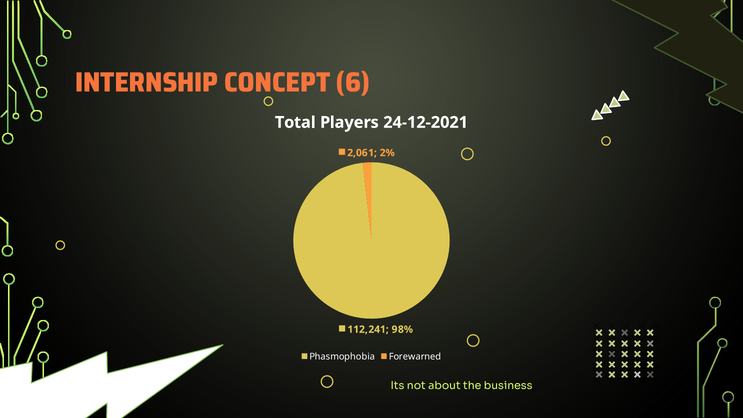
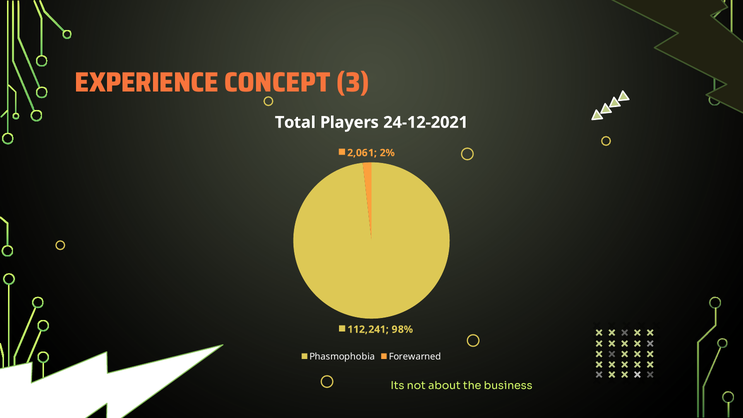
INTERNSHIP: INTERNSHIP -> EXPERIENCE
6: 6 -> 3
